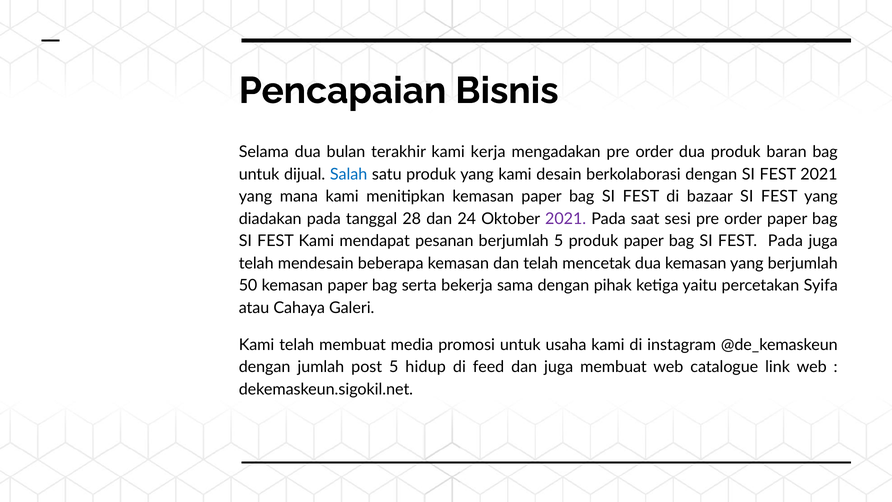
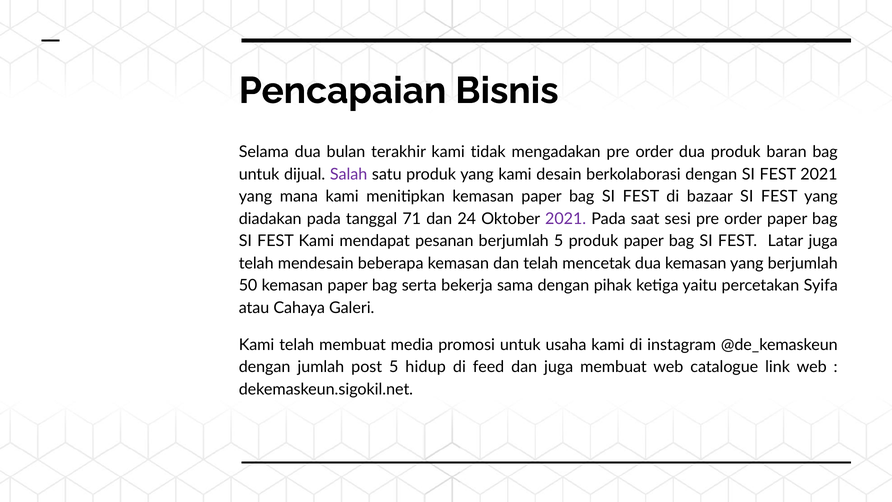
kerja: kerja -> tidak
Salah colour: blue -> purple
28: 28 -> 71
FEST Pada: Pada -> Latar
